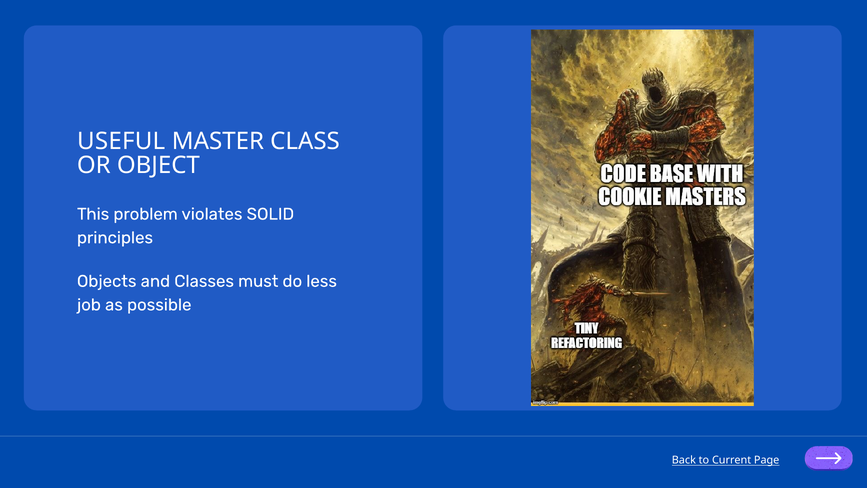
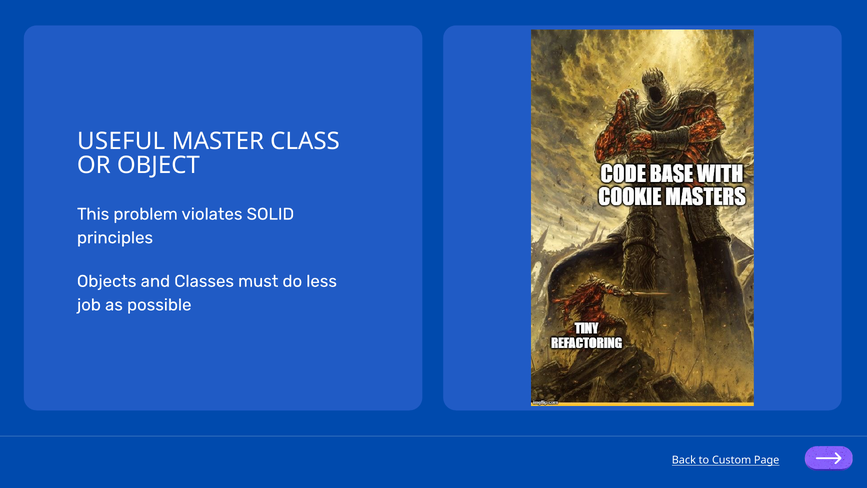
Current: Current -> Custom
